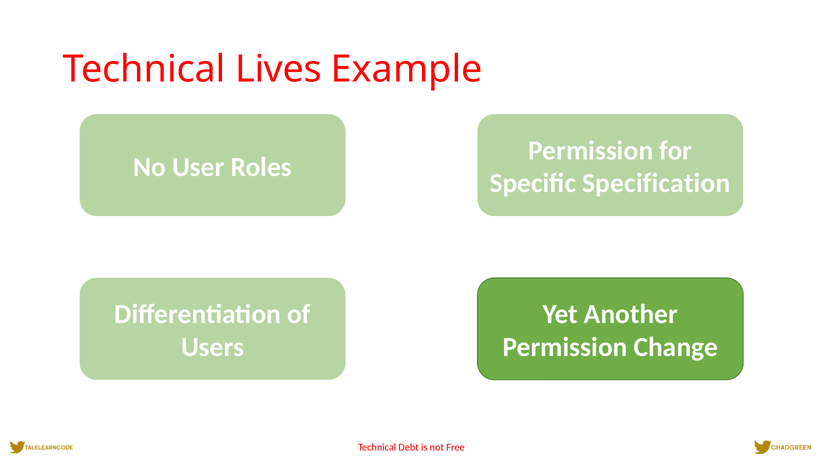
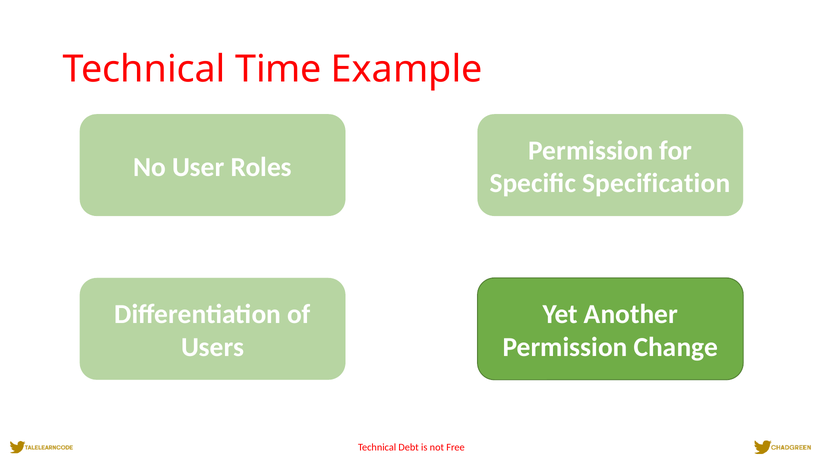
Lives: Lives -> Time
